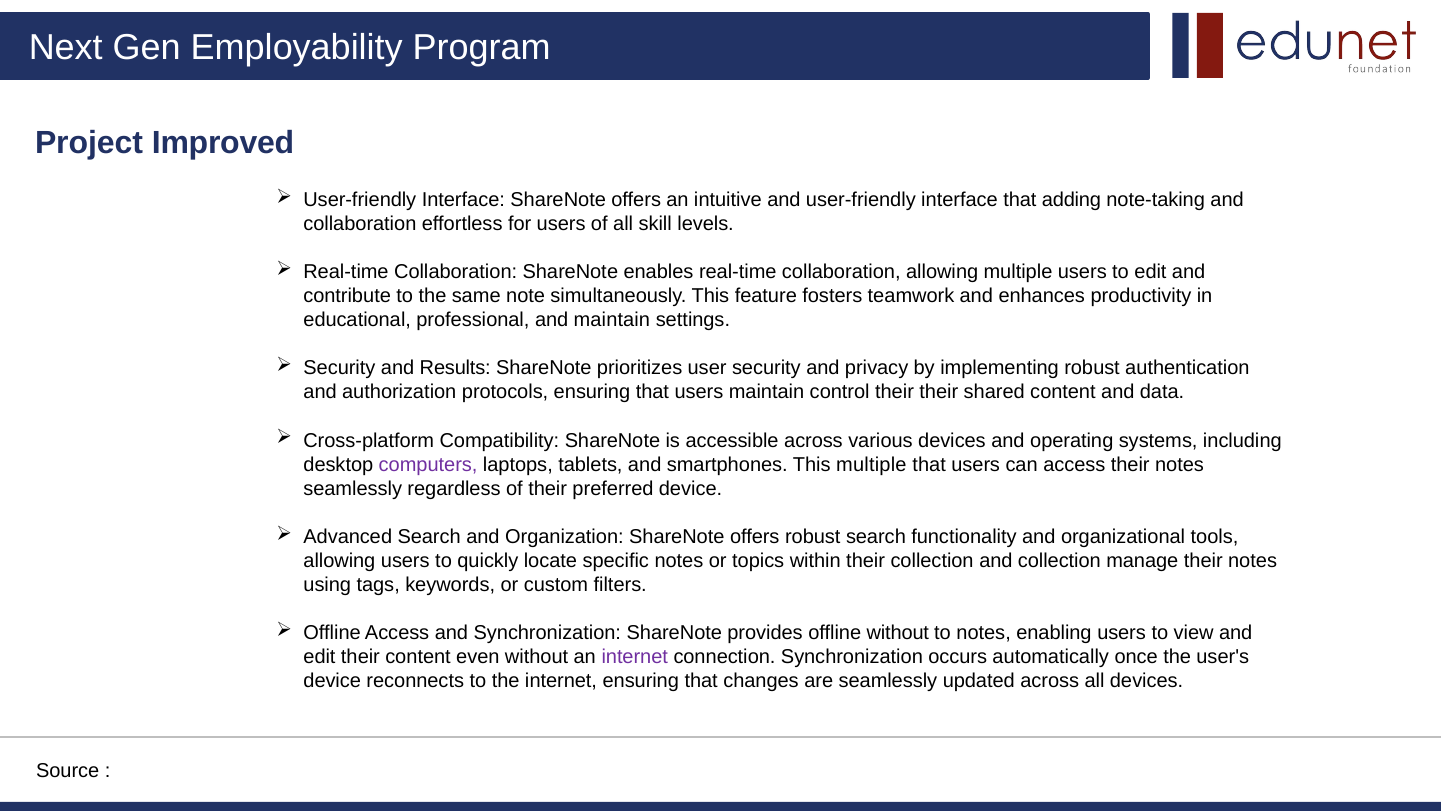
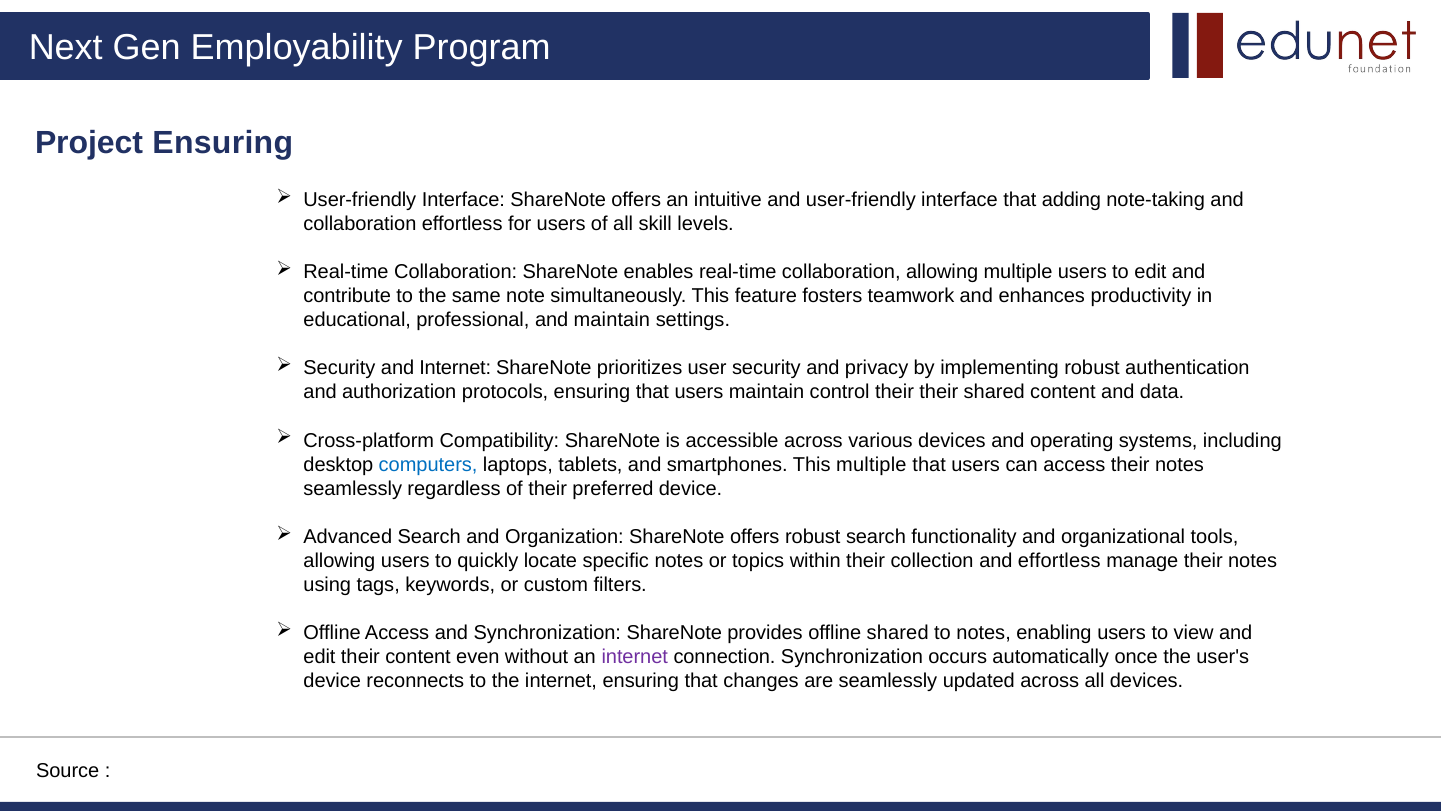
Project Improved: Improved -> Ensuring
and Results: Results -> Internet
computers colour: purple -> blue
and collection: collection -> effortless
offline without: without -> shared
